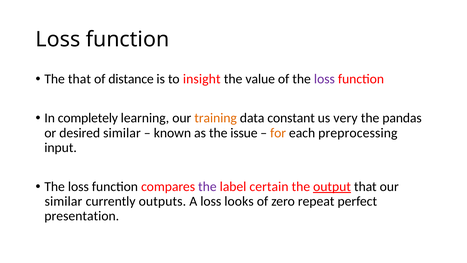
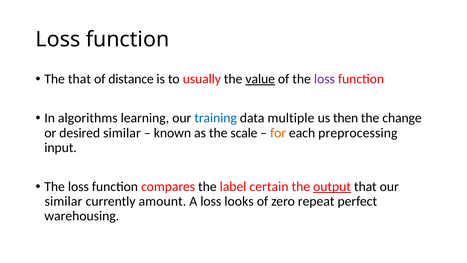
insight: insight -> usually
value underline: none -> present
completely: completely -> algorithms
training colour: orange -> blue
constant: constant -> multiple
very: very -> then
pandas: pandas -> change
issue: issue -> scale
the at (207, 186) colour: purple -> black
outputs: outputs -> amount
presentation: presentation -> warehousing
